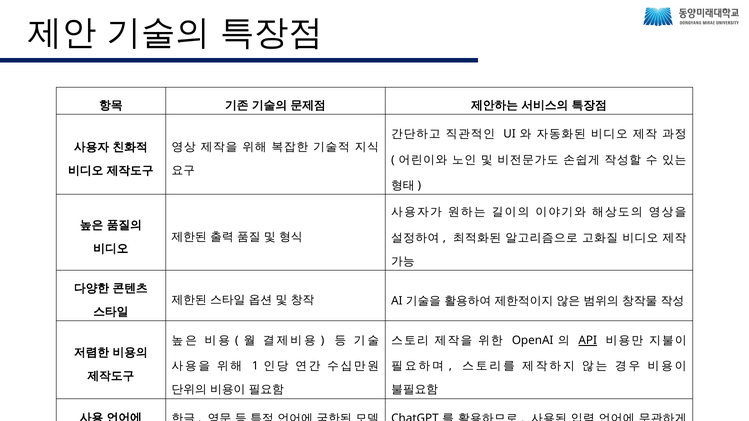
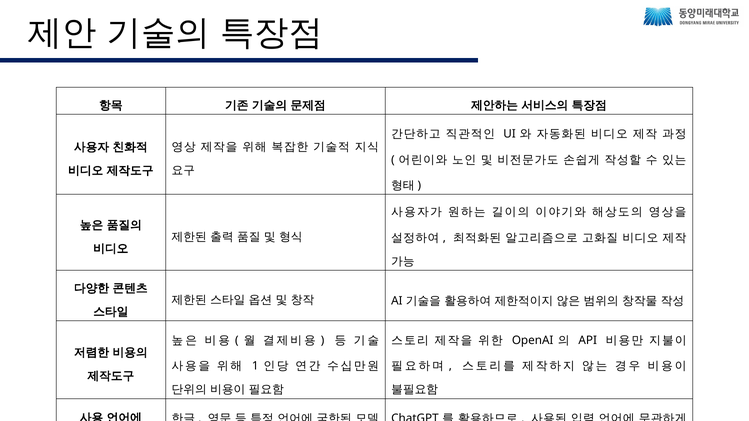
API underline: present -> none
